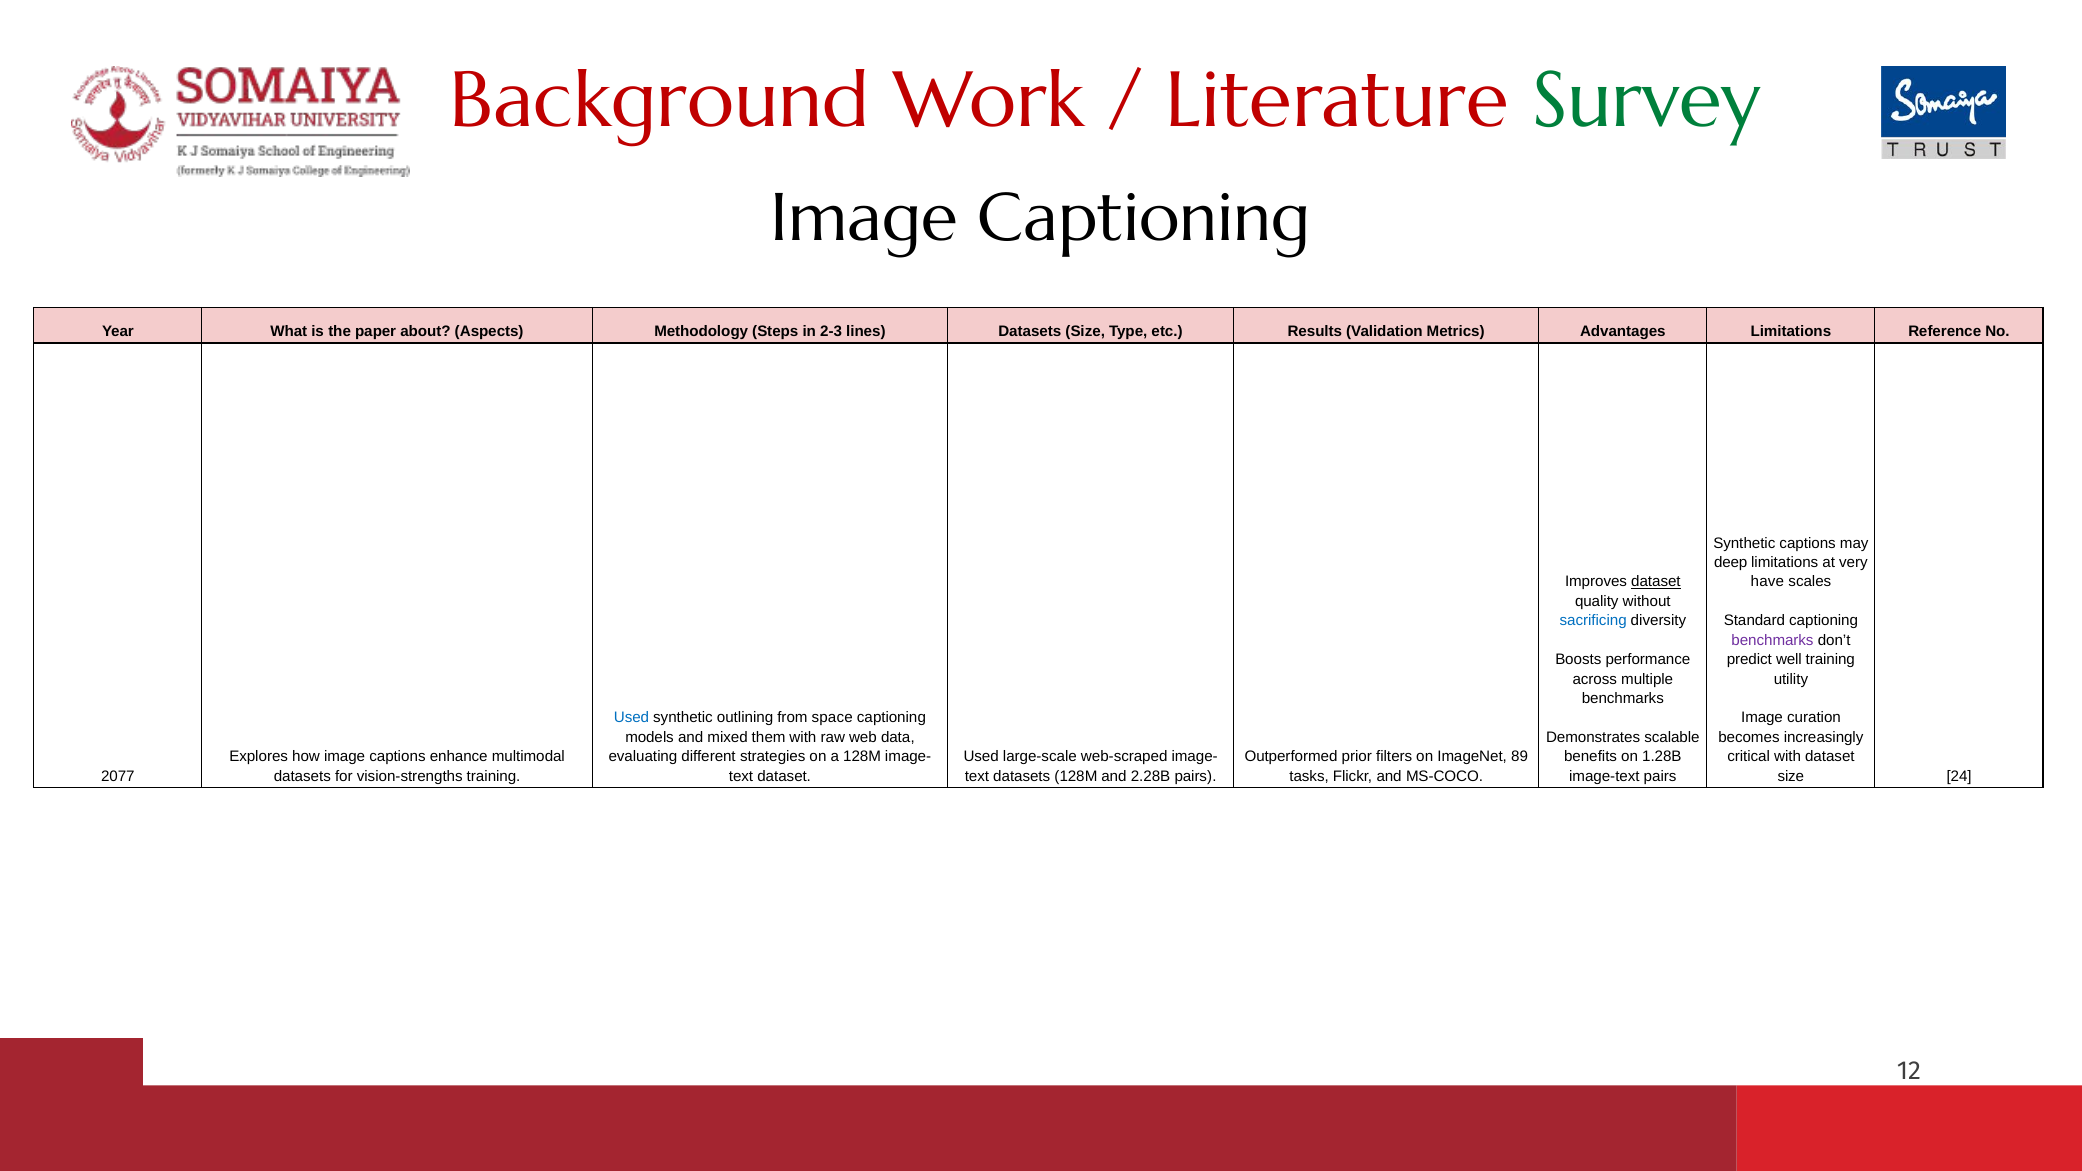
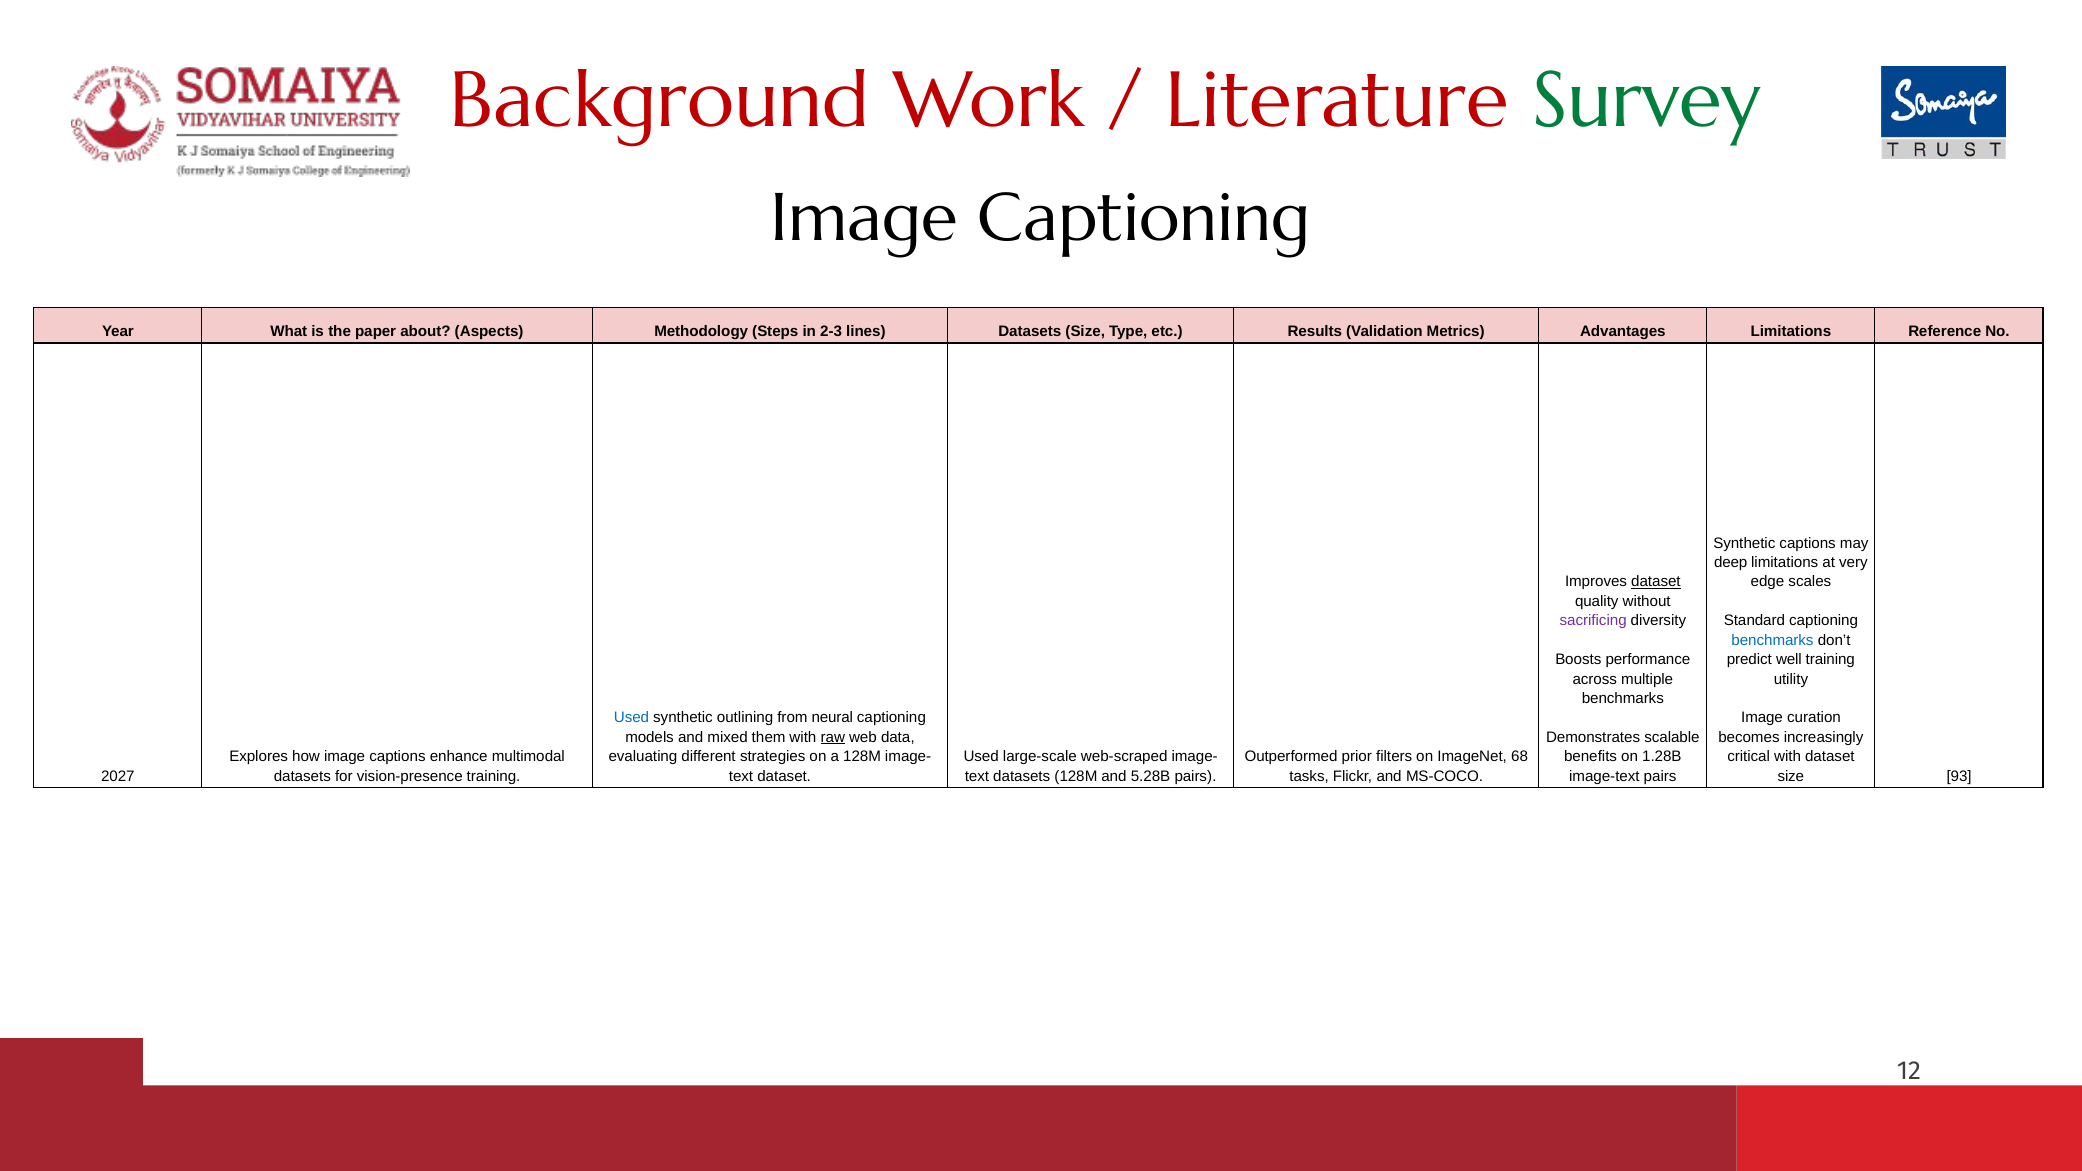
have: have -> edge
sacrificing colour: blue -> purple
benchmarks at (1773, 640) colour: purple -> blue
space: space -> neural
raw underline: none -> present
89: 89 -> 68
2077: 2077 -> 2027
vision-strengths: vision-strengths -> vision-presence
2.28B: 2.28B -> 5.28B
24: 24 -> 93
